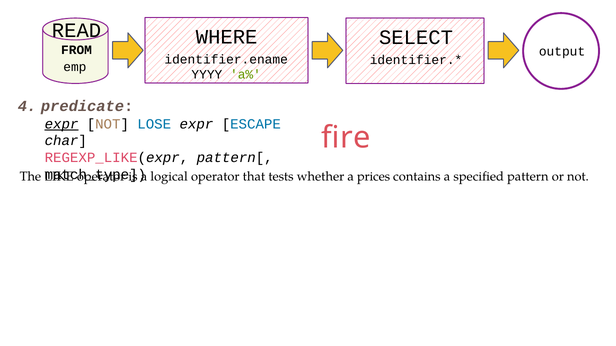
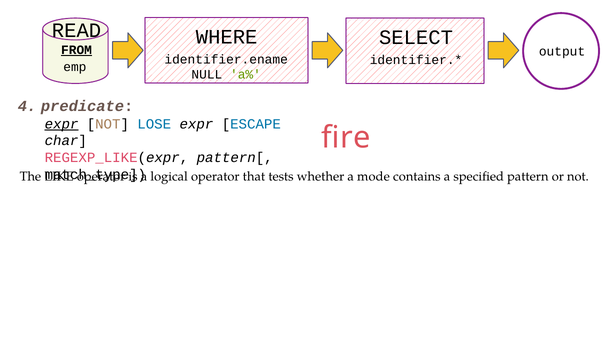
FROM underline: none -> present
YYYY: YYYY -> NULL
prices: prices -> mode
